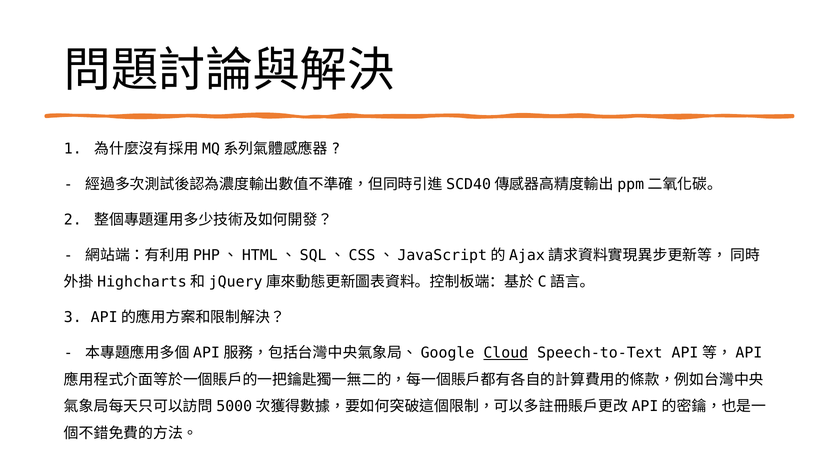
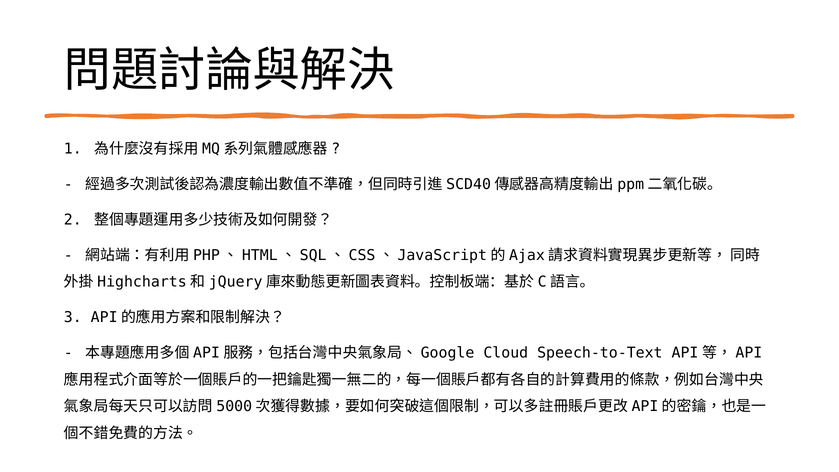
Cloud underline: present -> none
